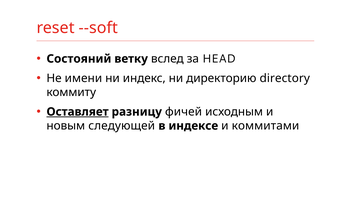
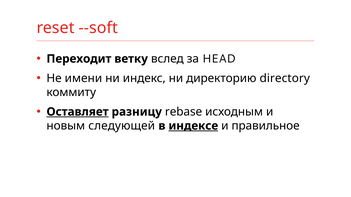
Состояний: Состояний -> Переходит
фичей: фичей -> rebase
индексе underline: none -> present
коммитами: коммитами -> правильное
